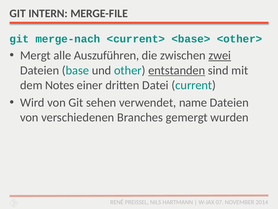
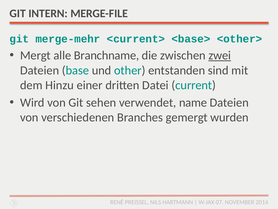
merge-nach: merge-nach -> merge-mehr
Auszuführen: Auszuführen -> Branchname
entstanden underline: present -> none
Notes: Notes -> Hinzu
